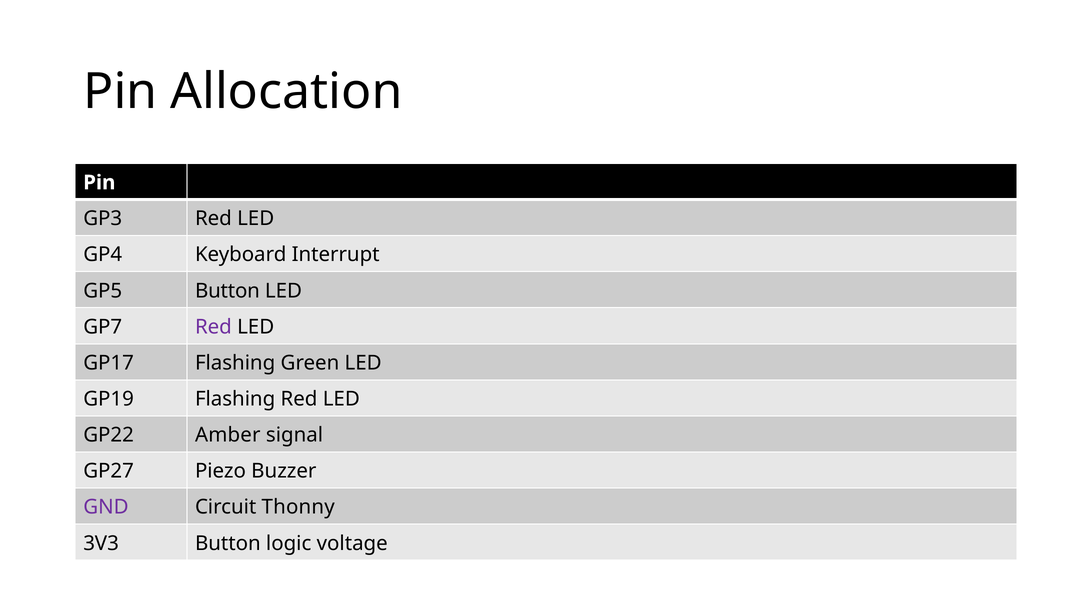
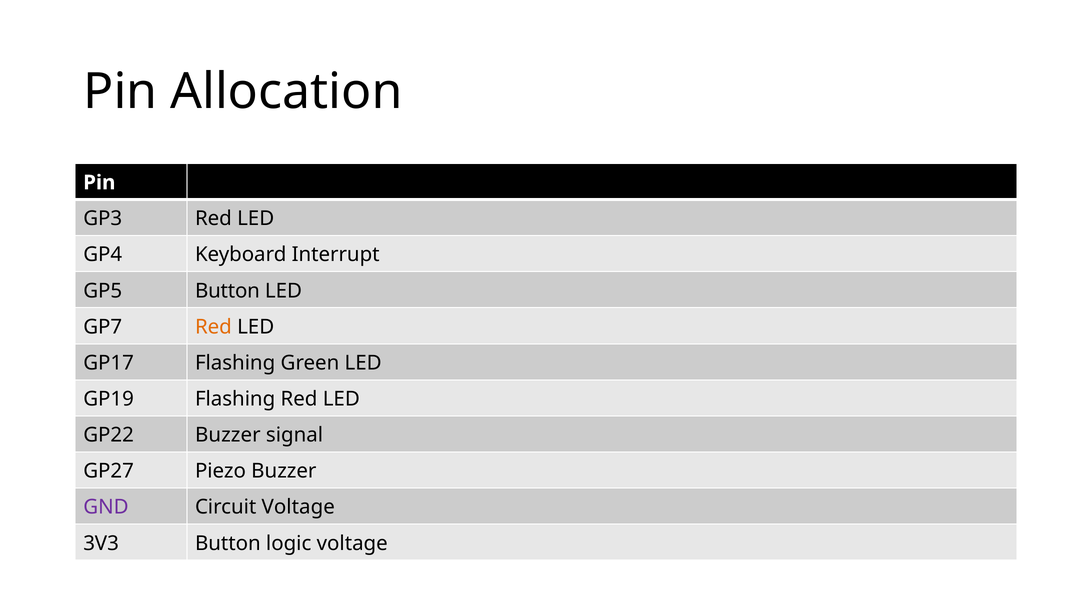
Red at (213, 327) colour: purple -> orange
GP22 Amber: Amber -> Buzzer
Circuit Thonny: Thonny -> Voltage
